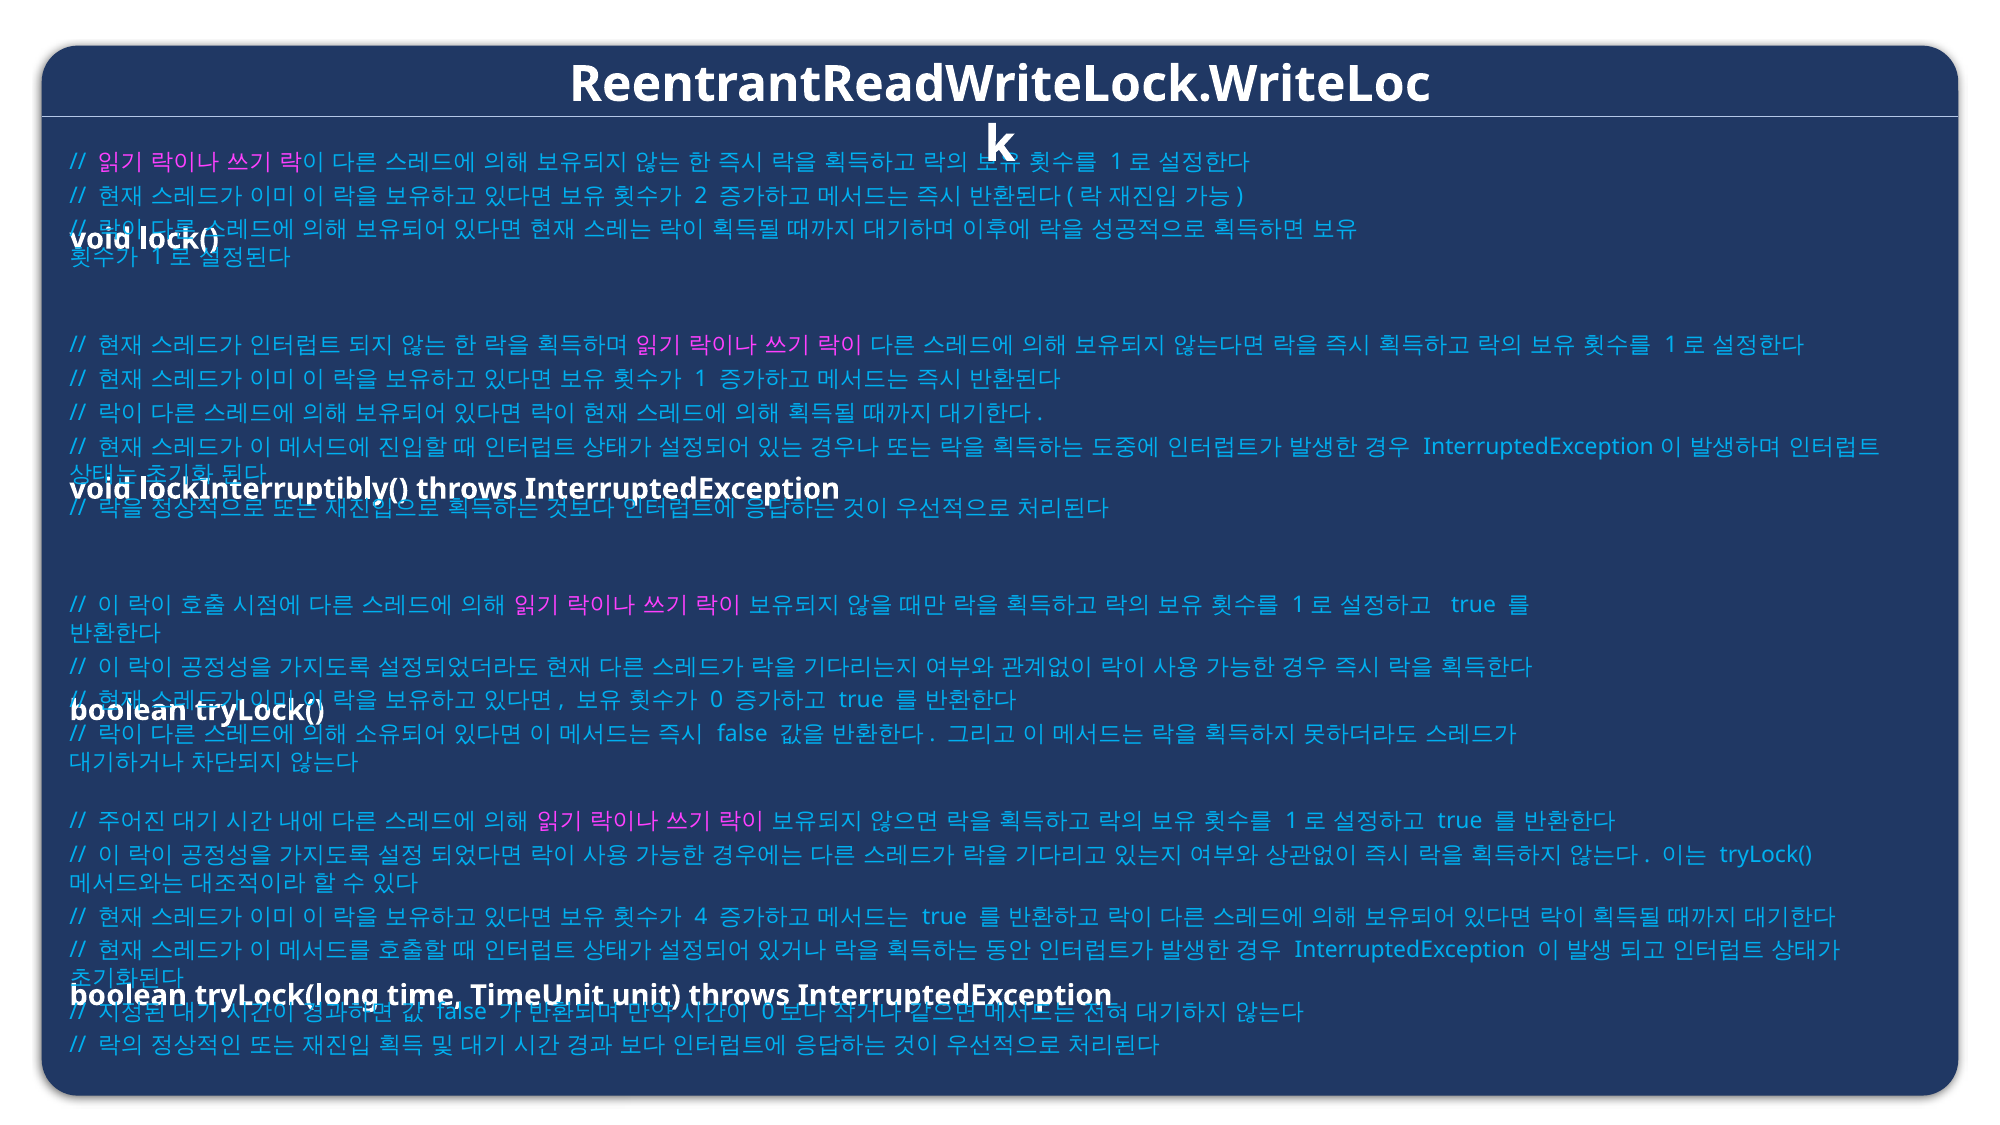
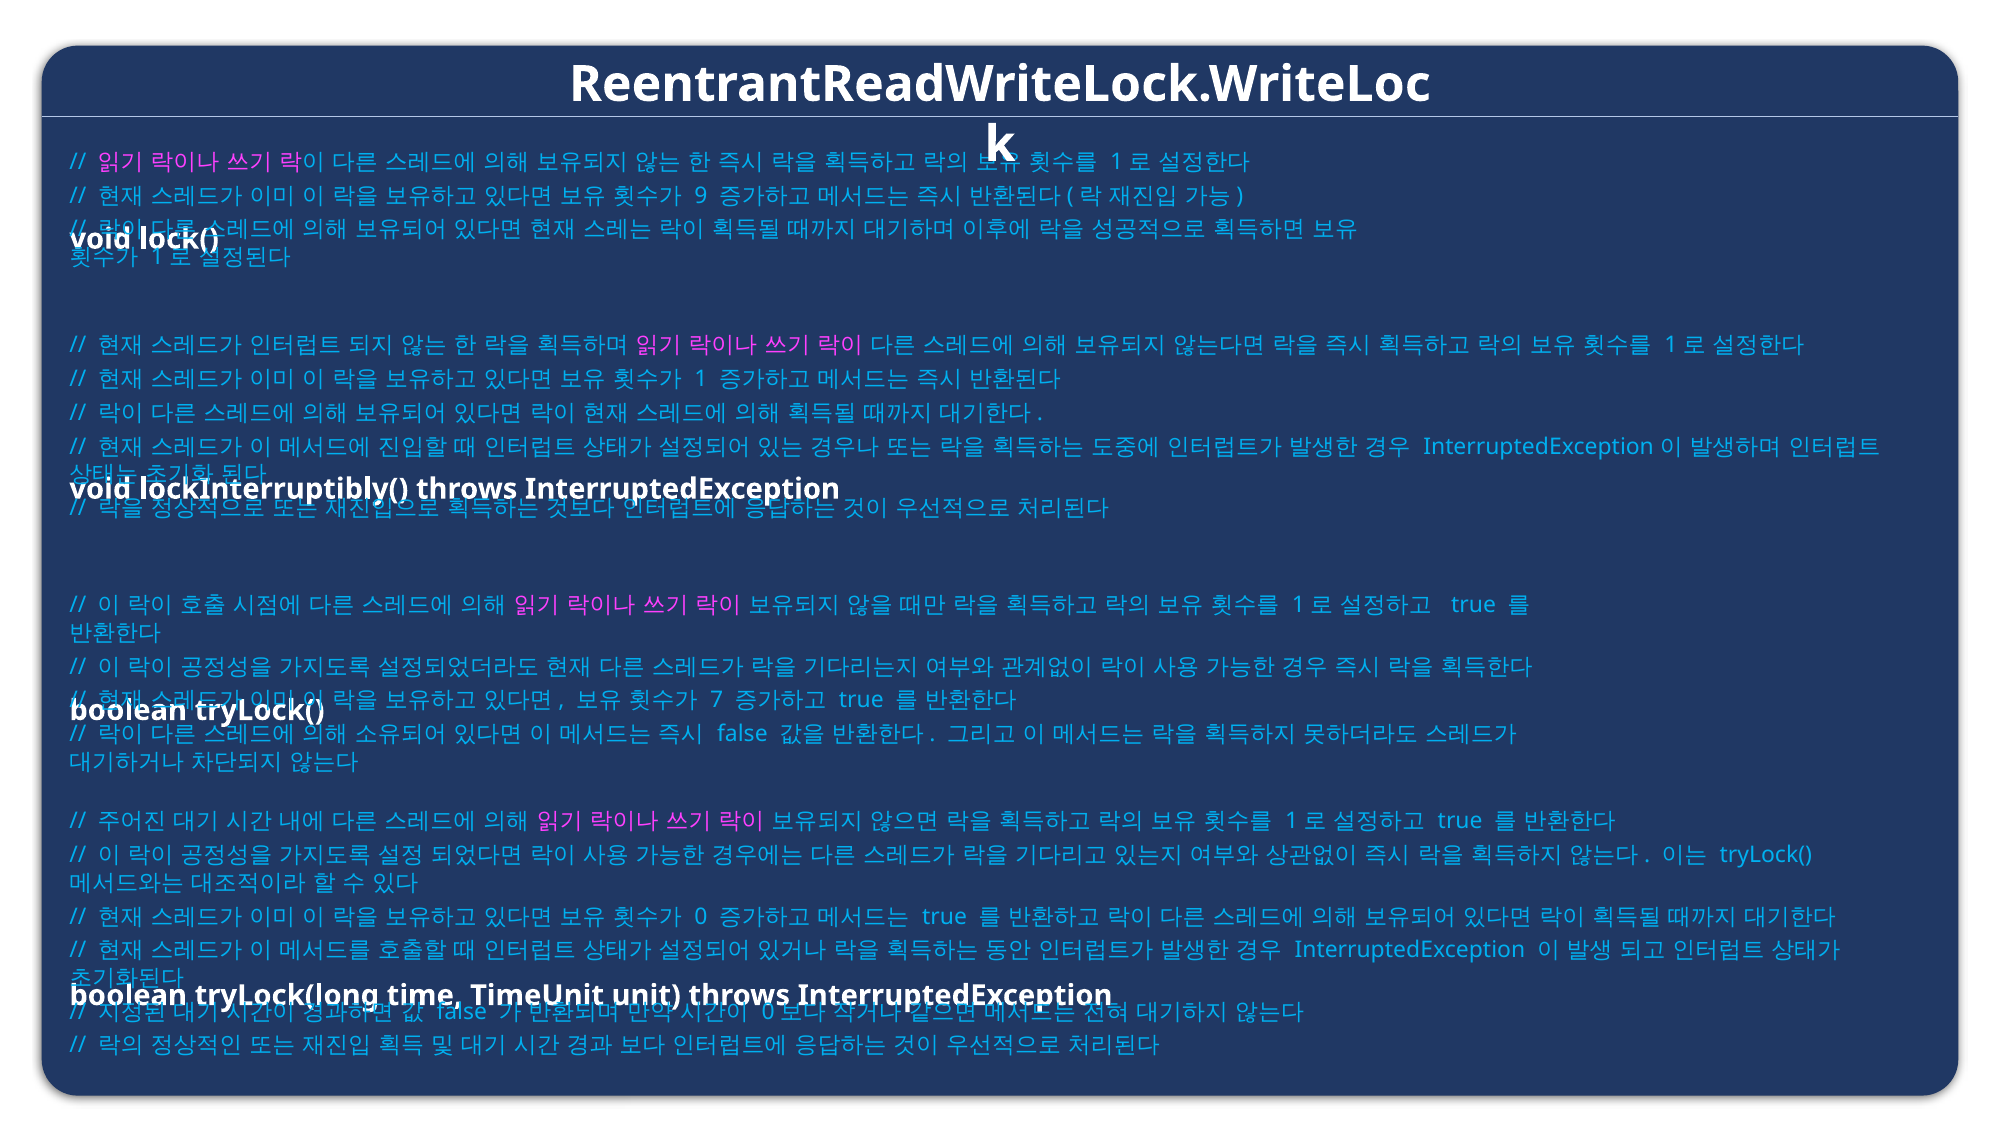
2: 2 -> 9
0: 0 -> 7
4: 4 -> 0
